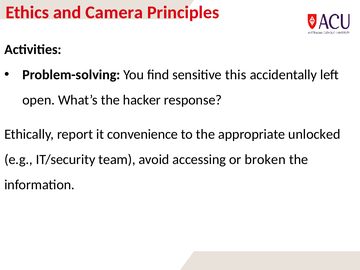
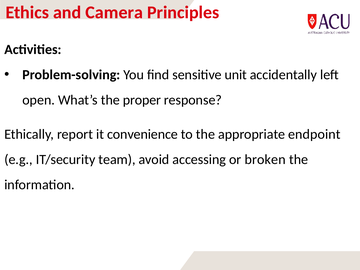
this: this -> unit
hacker: hacker -> proper
unlocked: unlocked -> endpoint
